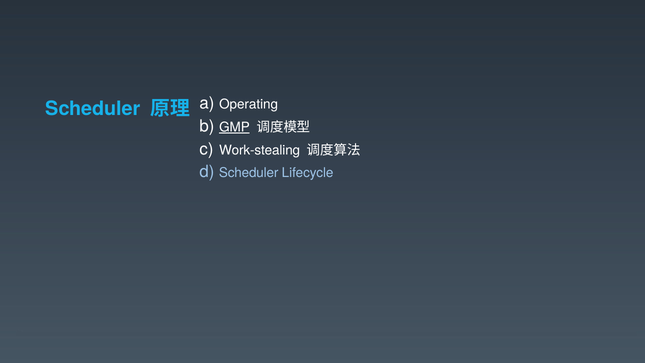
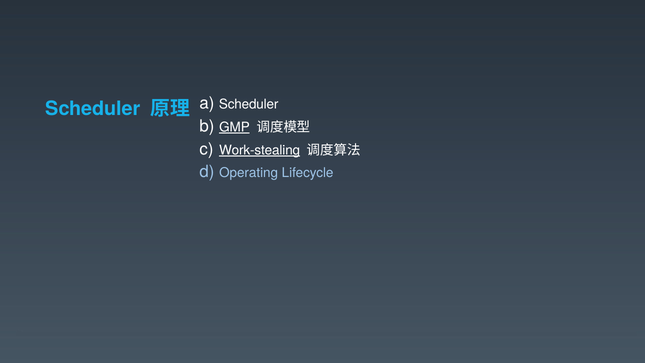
Operating at (249, 104): Operating -> Scheduler
Work-stealing underline: none -> present
Scheduler at (249, 173): Scheduler -> Operating
